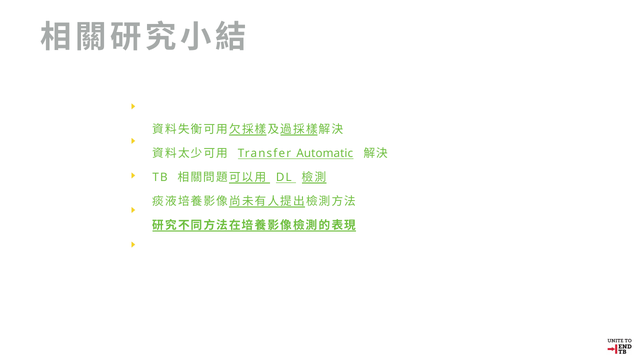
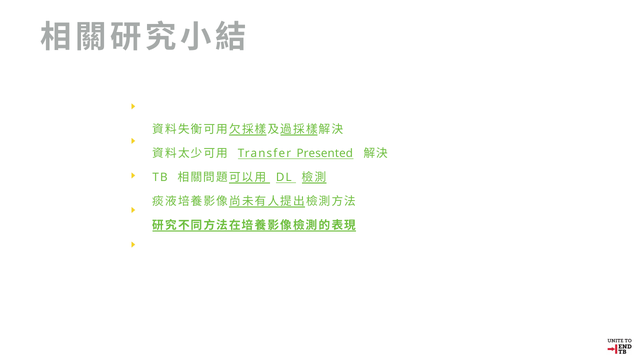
Automatic: Automatic -> Presented
